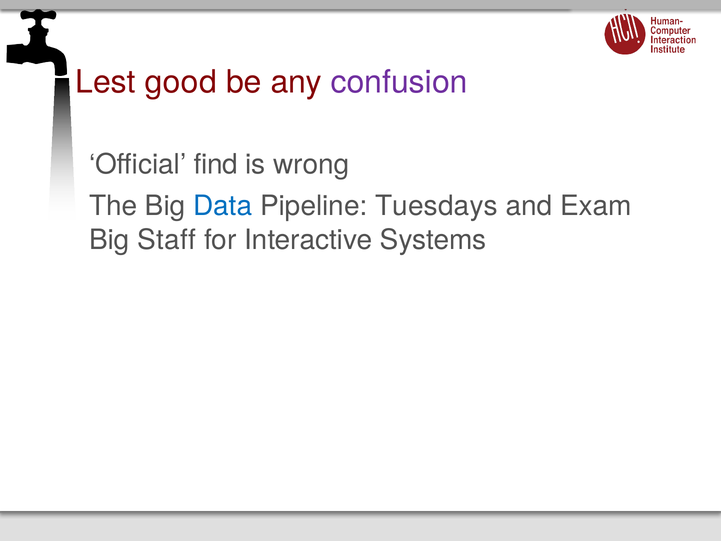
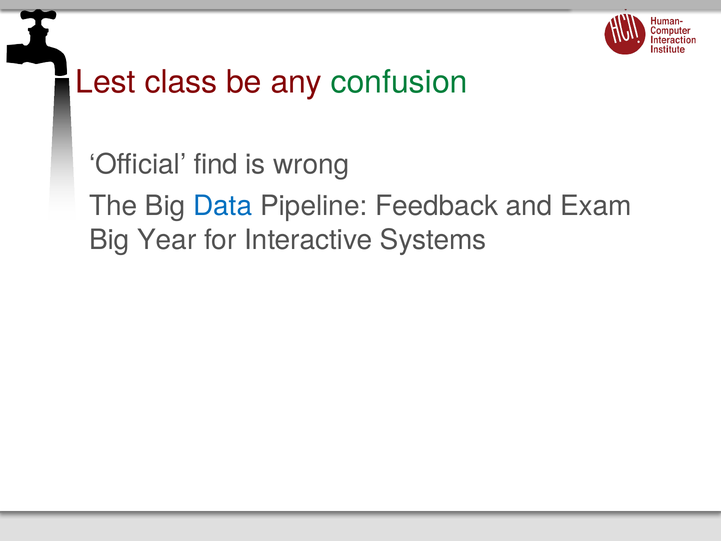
good: good -> class
confusion colour: purple -> green
Tuesdays: Tuesdays -> Feedback
Staff: Staff -> Year
